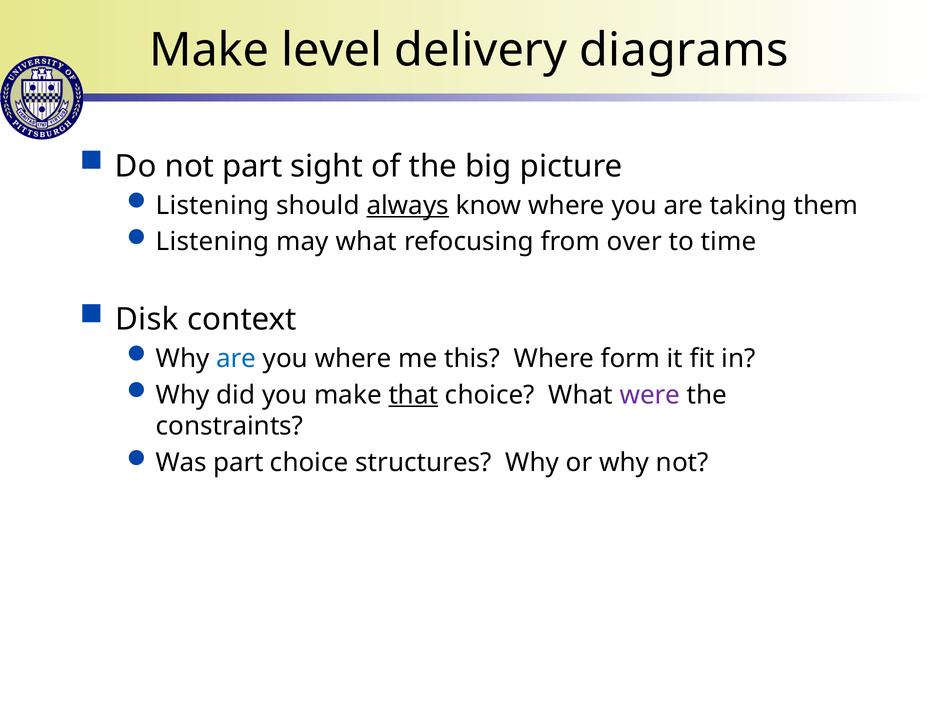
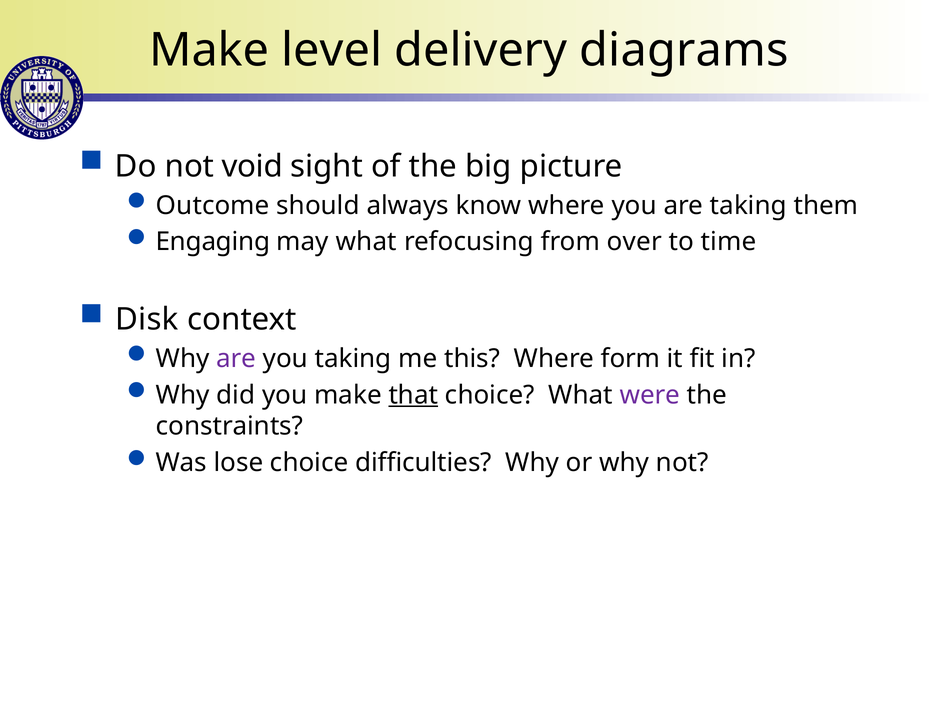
not part: part -> void
Listening at (213, 206): Listening -> Outcome
always underline: present -> none
Listening at (213, 242): Listening -> Engaging
are at (236, 359) colour: blue -> purple
you where: where -> taking
Was part: part -> lose
structures: structures -> difficulties
